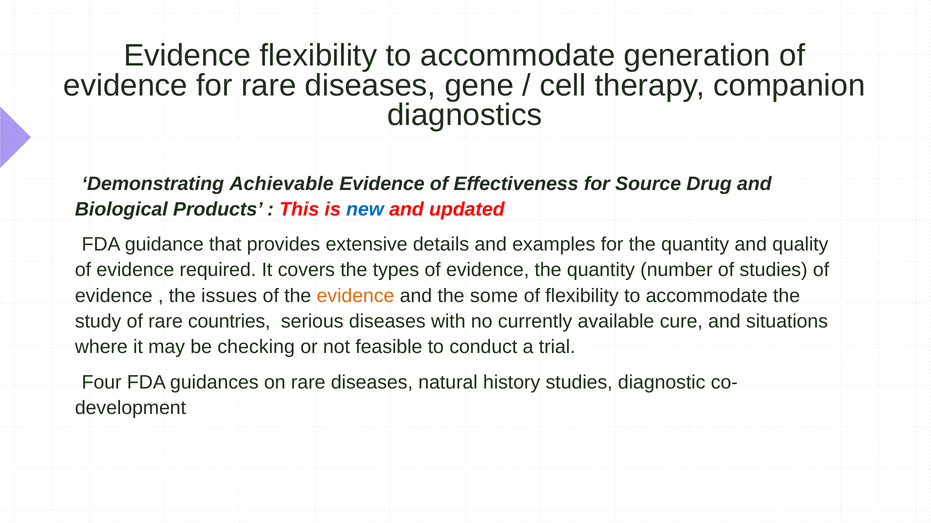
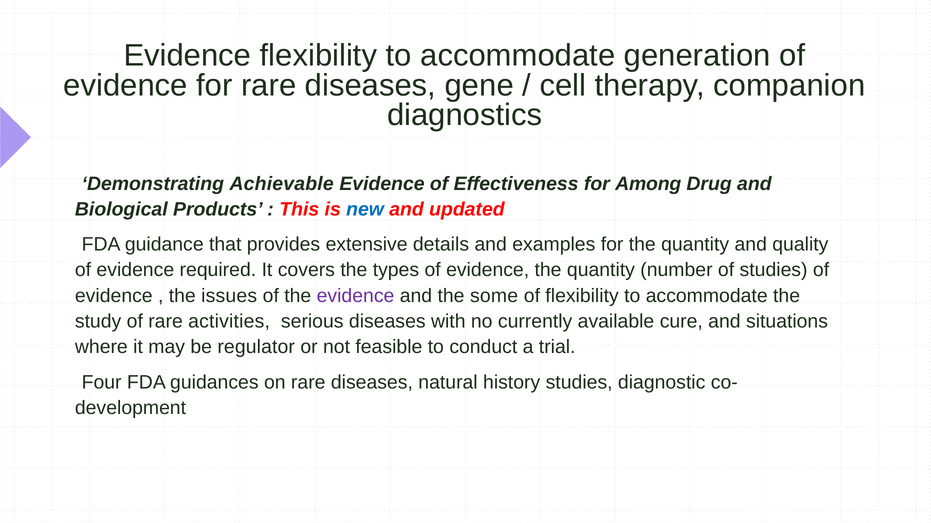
Source: Source -> Among
evidence at (356, 296) colour: orange -> purple
countries: countries -> activities
checking: checking -> regulator
